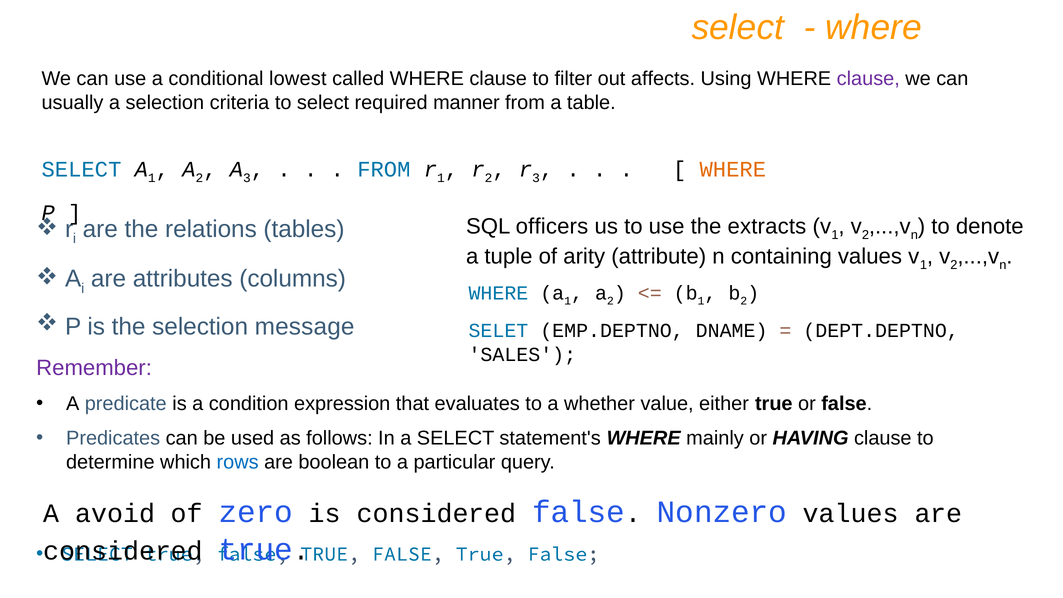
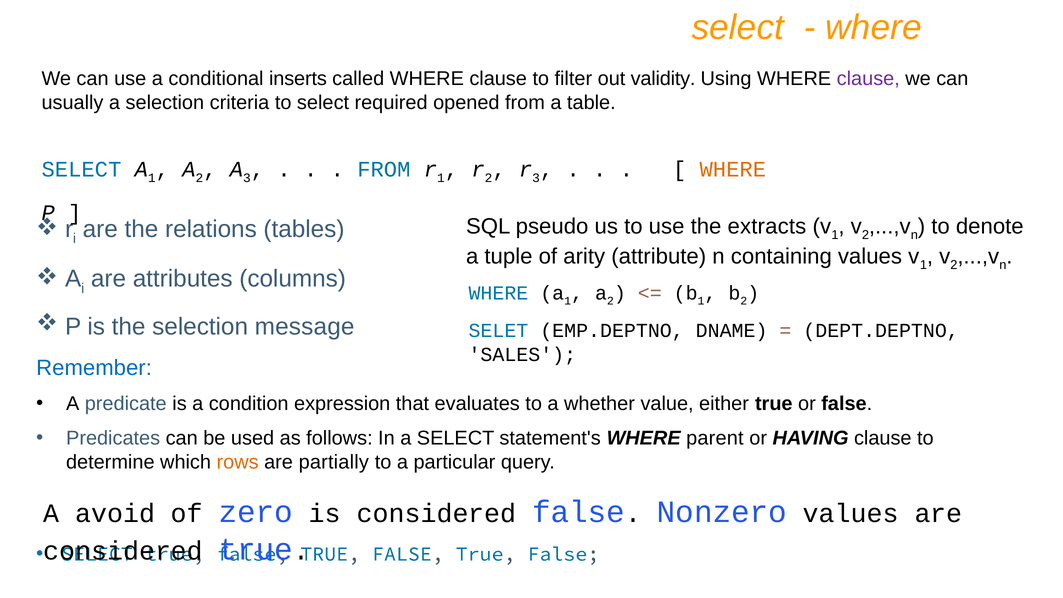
lowest: lowest -> inserts
affects: affects -> validity
manner: manner -> opened
officers: officers -> pseudo
Remember colour: purple -> blue
mainly: mainly -> parent
rows colour: blue -> orange
boolean: boolean -> partially
